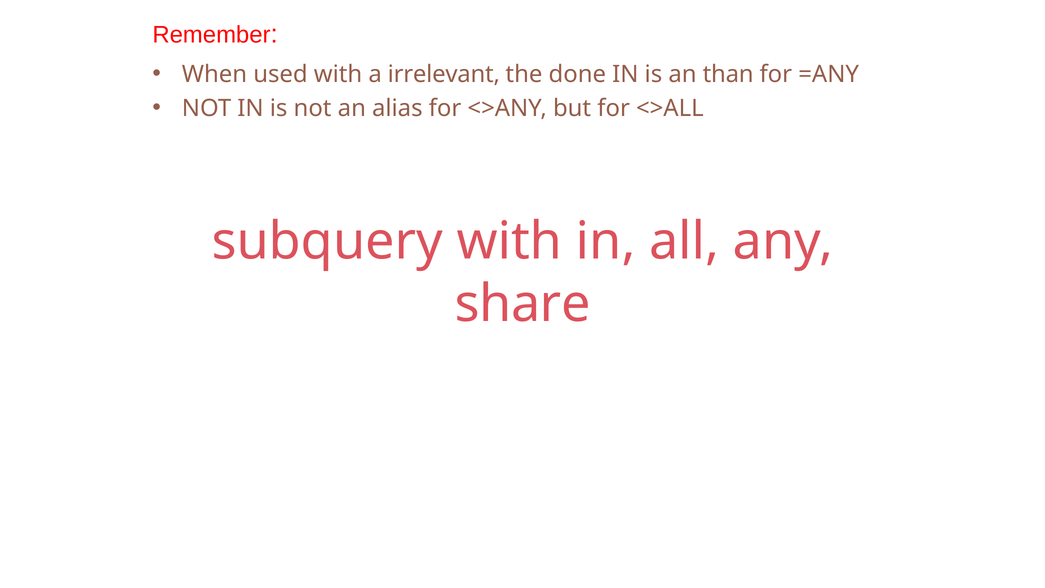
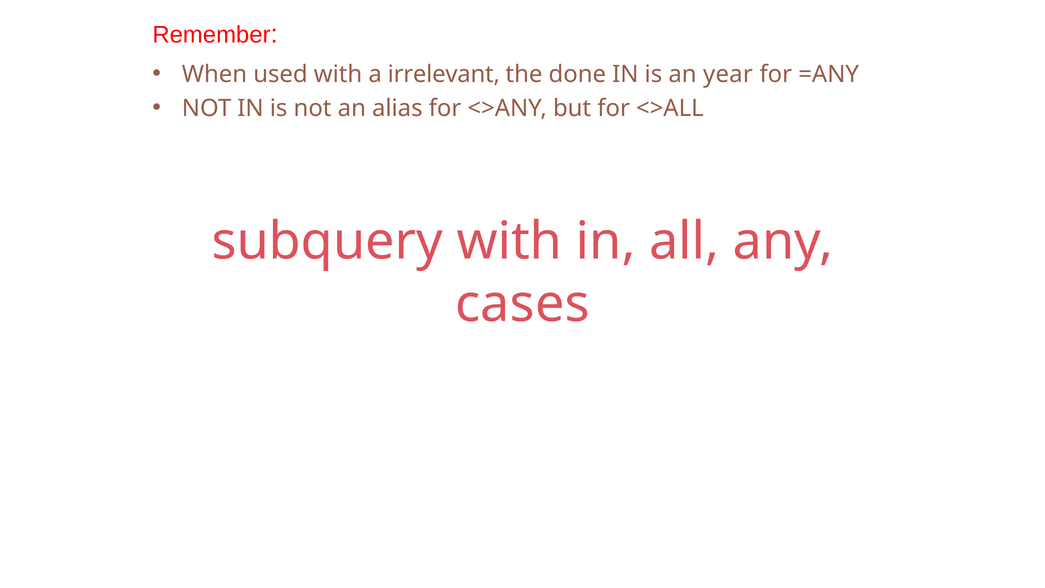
than: than -> year
share: share -> cases
